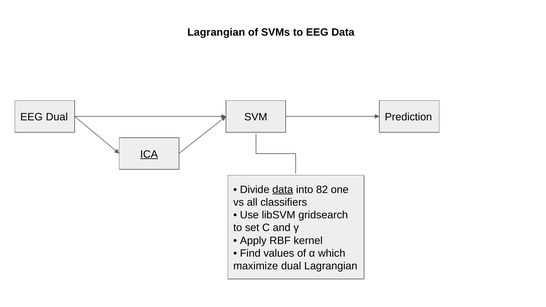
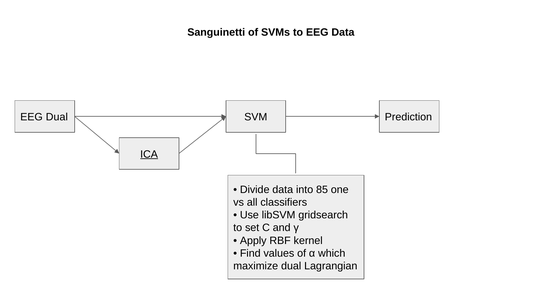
Lagrangian at (216, 32): Lagrangian -> Sanguinetti
data at (283, 190) underline: present -> none
82: 82 -> 85
